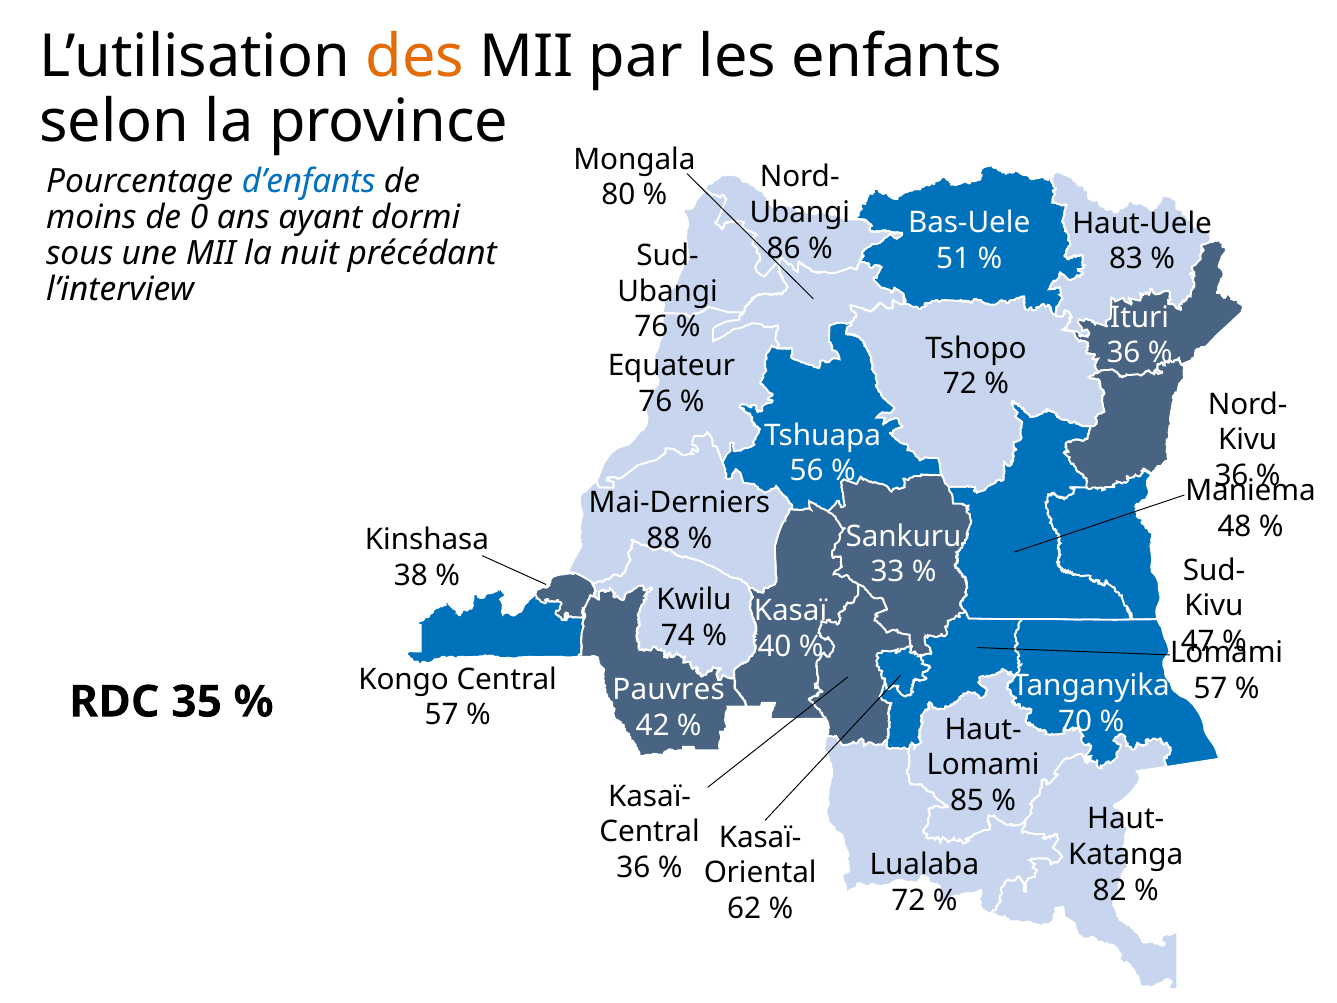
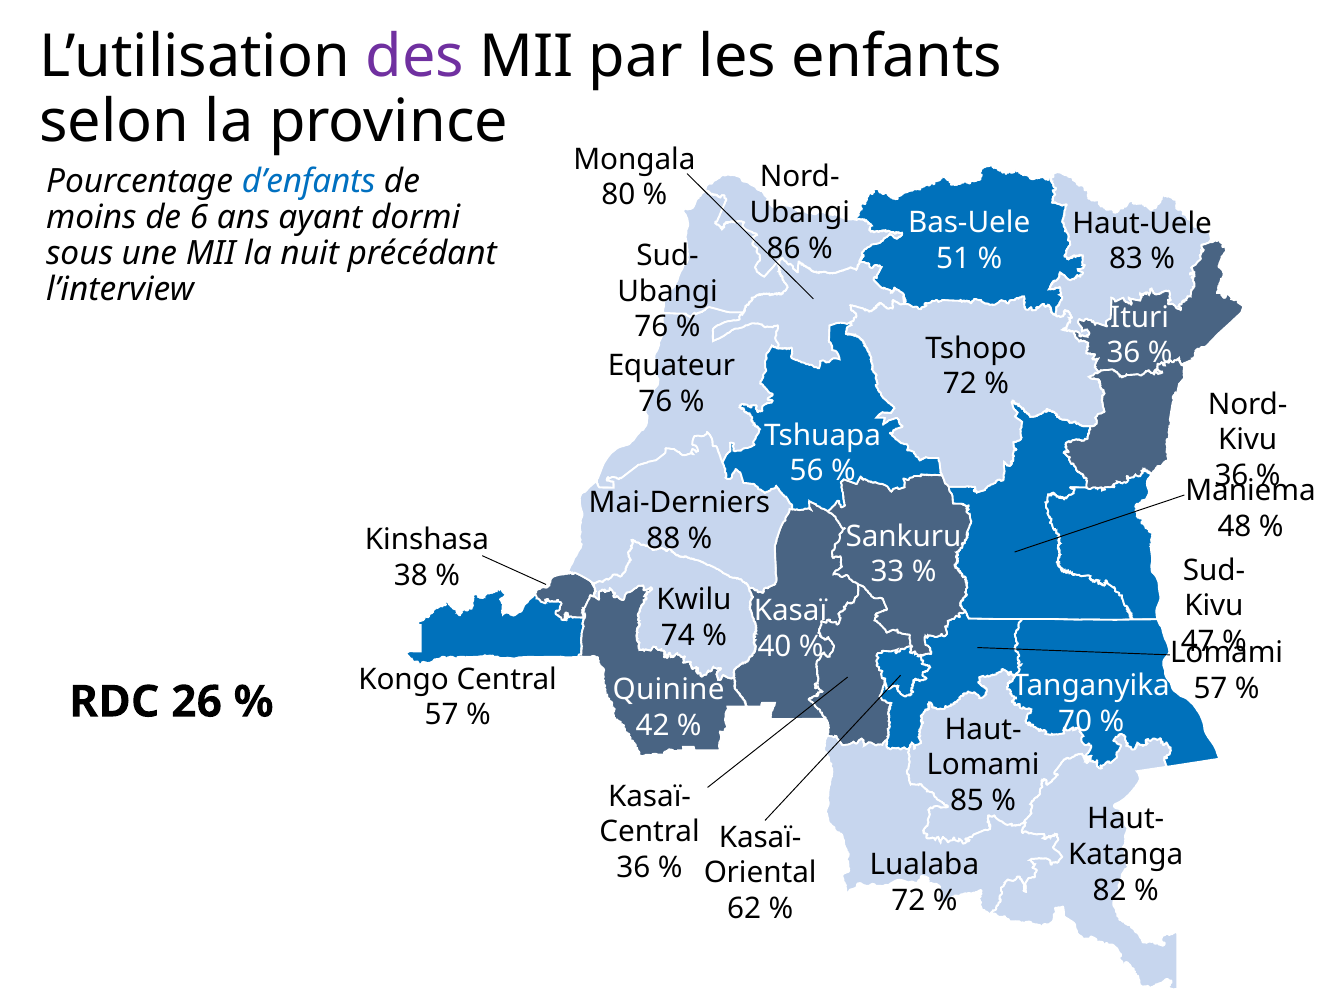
des colour: orange -> purple
0: 0 -> 6
Pauvres: Pauvres -> Quinine
35: 35 -> 26
